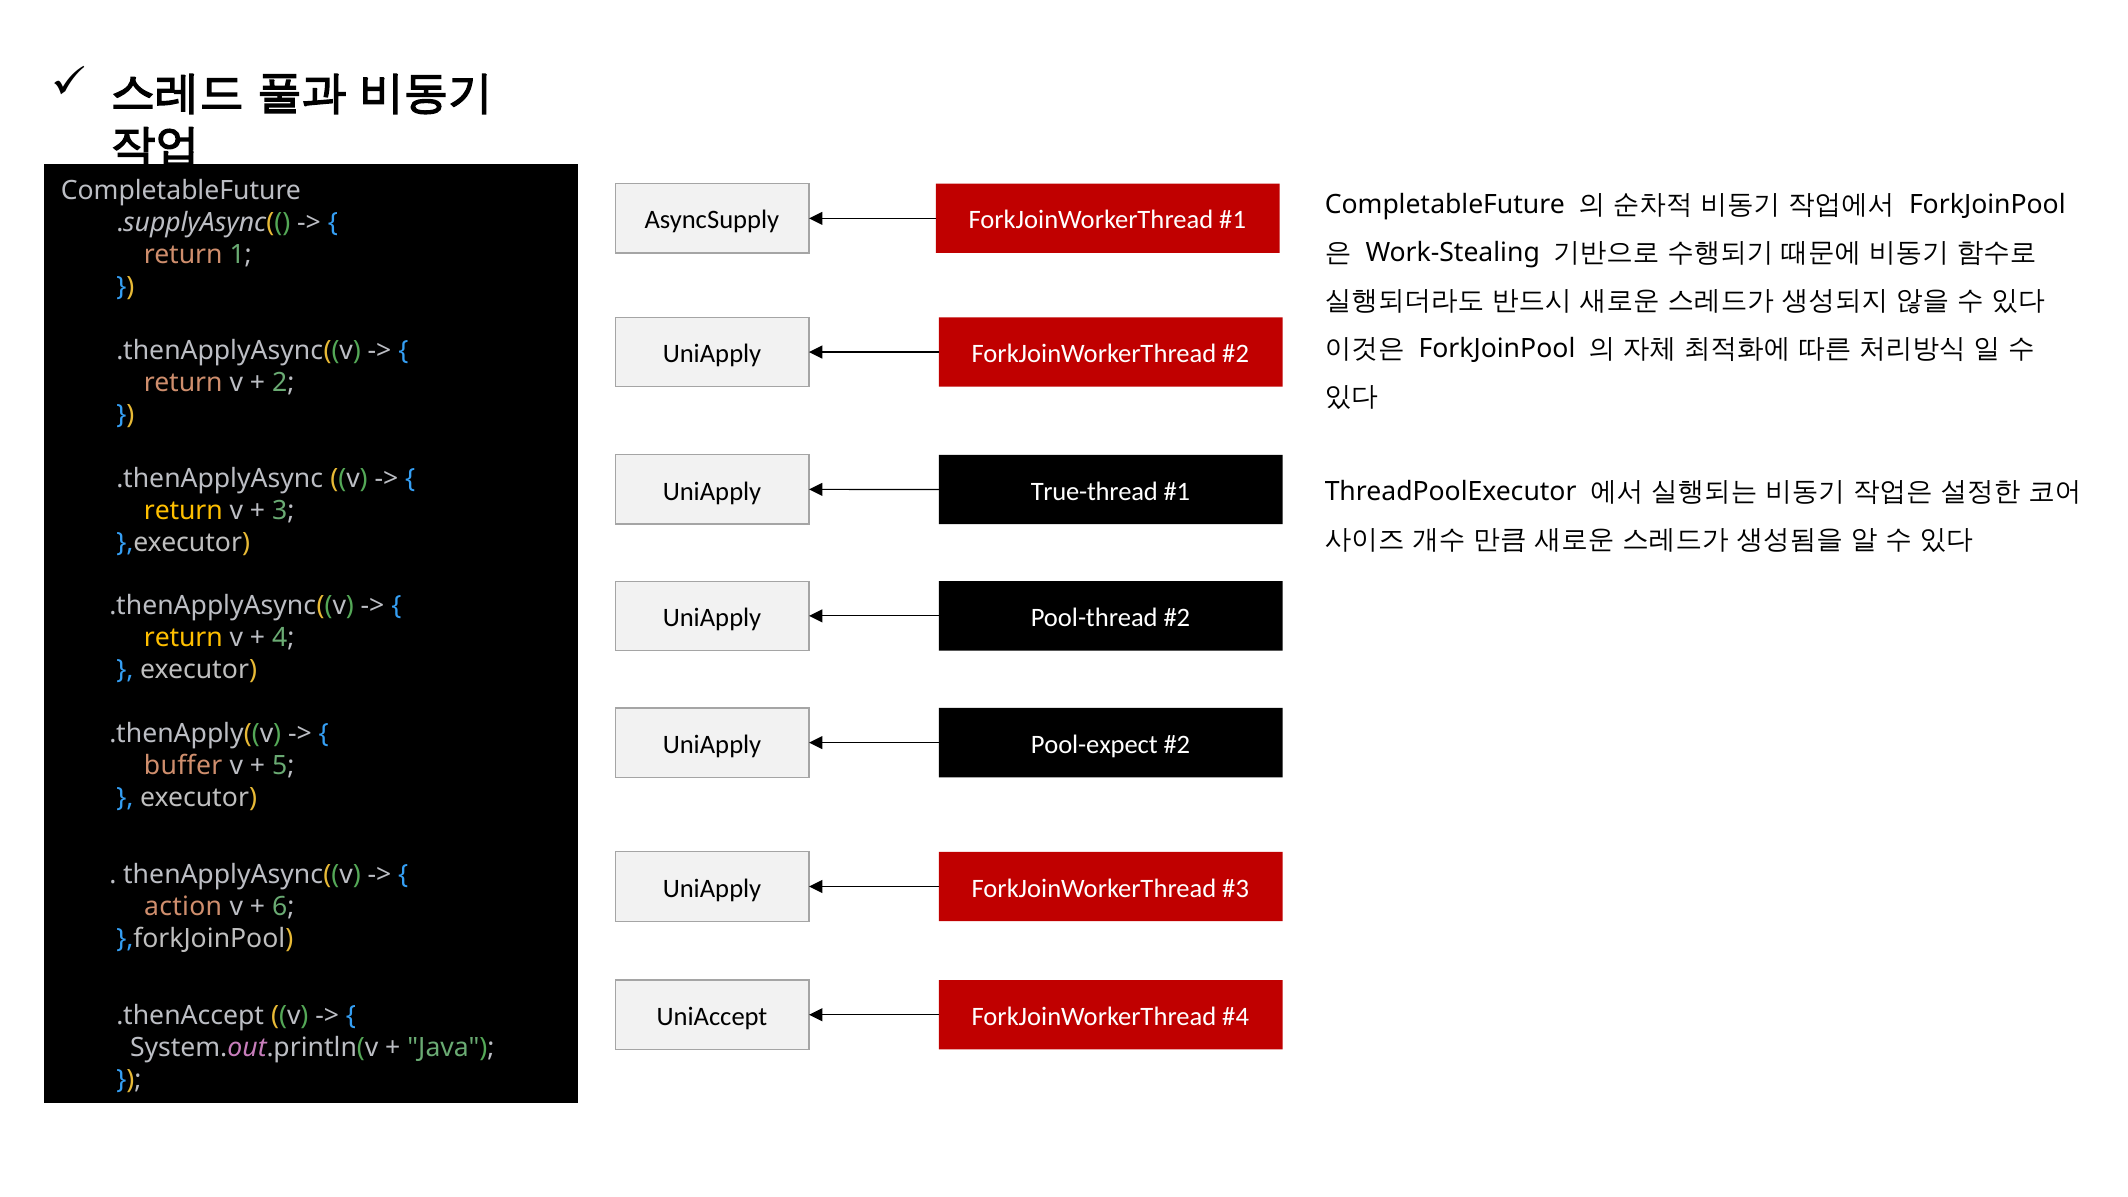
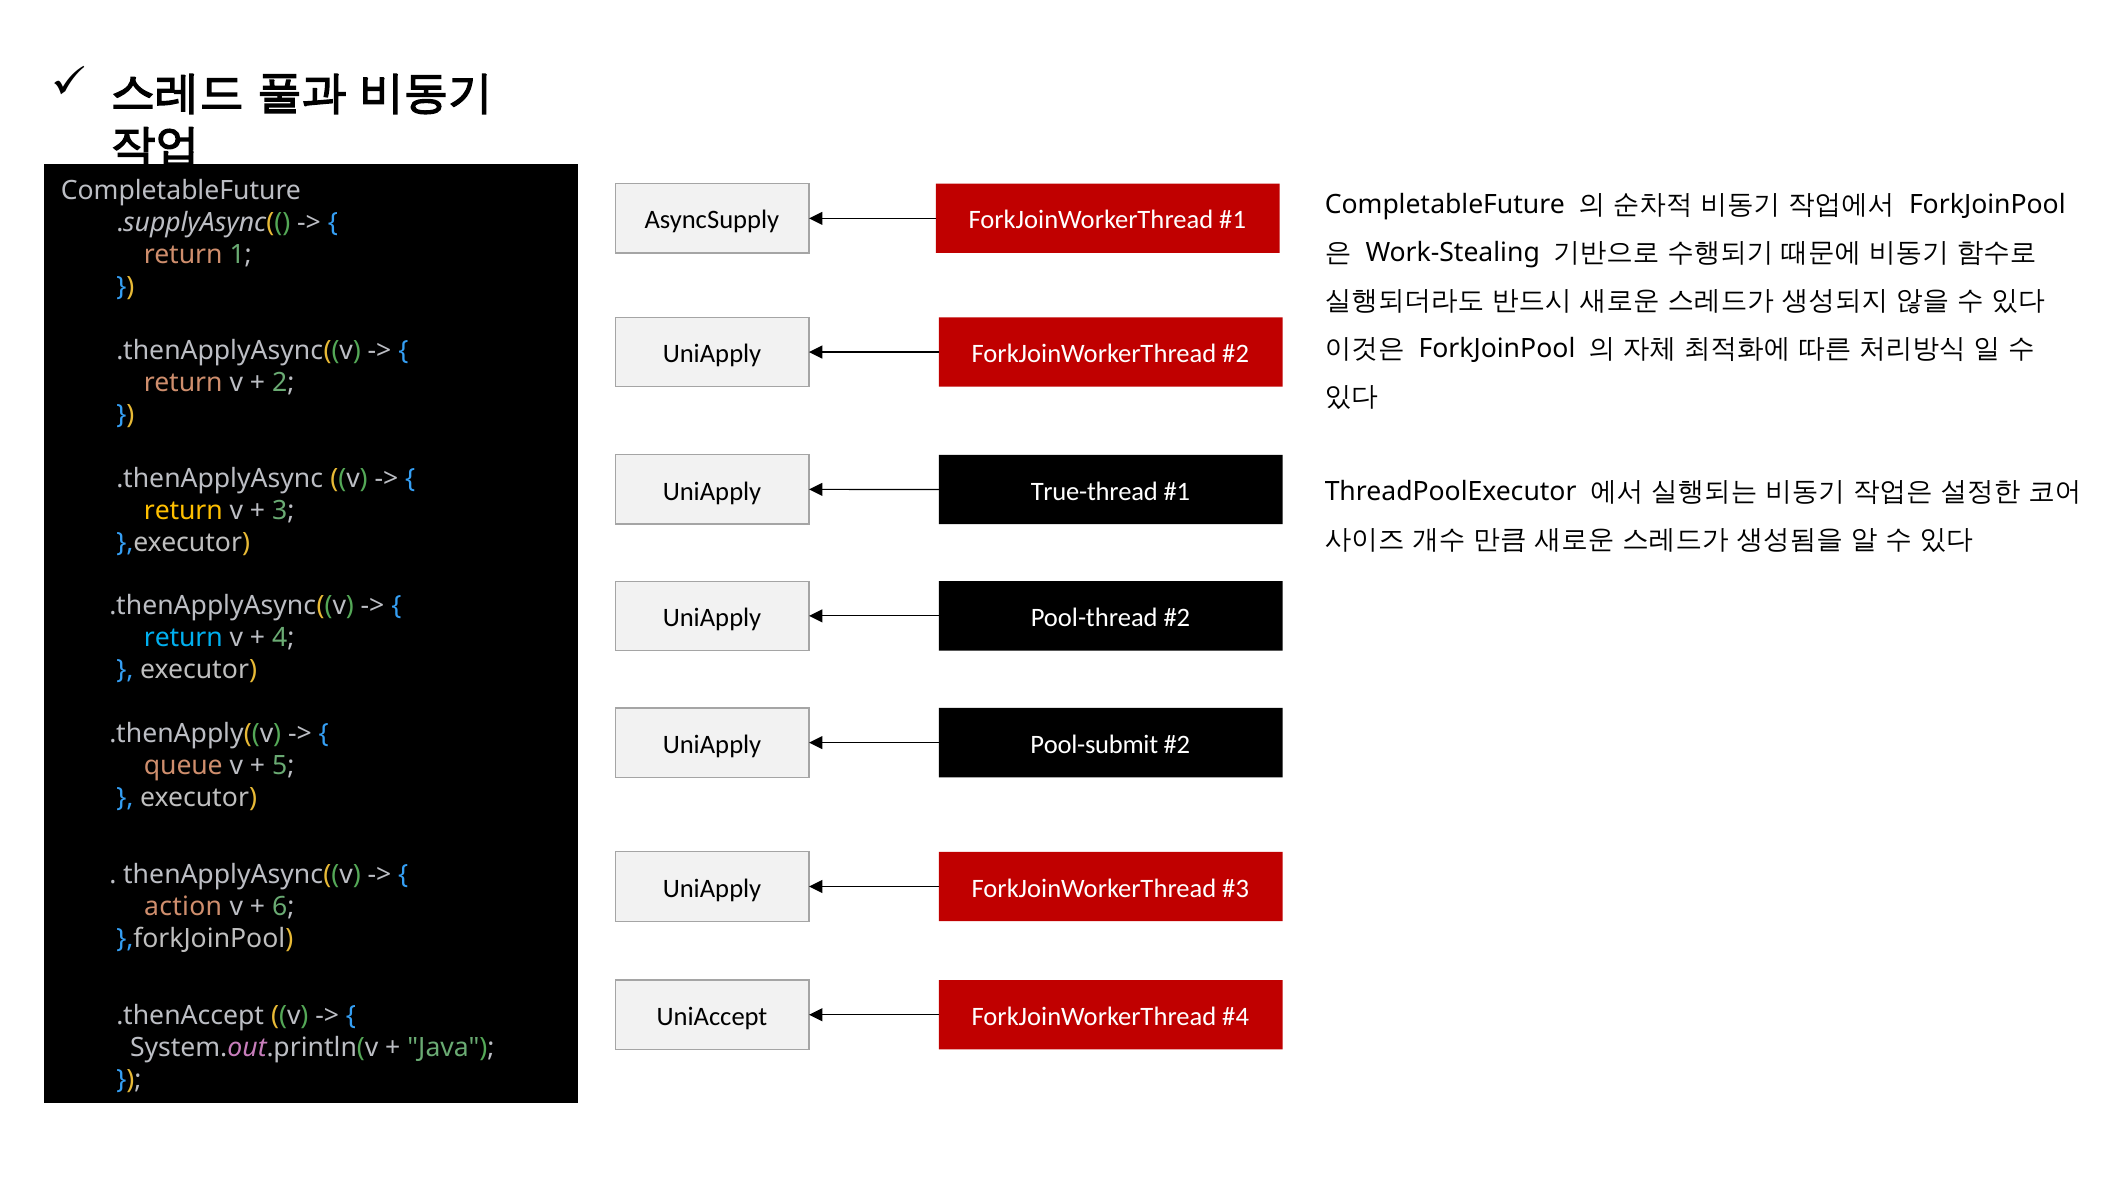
return at (183, 638) colour: yellow -> light blue
Pool-expect: Pool-expect -> Pool-submit
buffer: buffer -> queue
